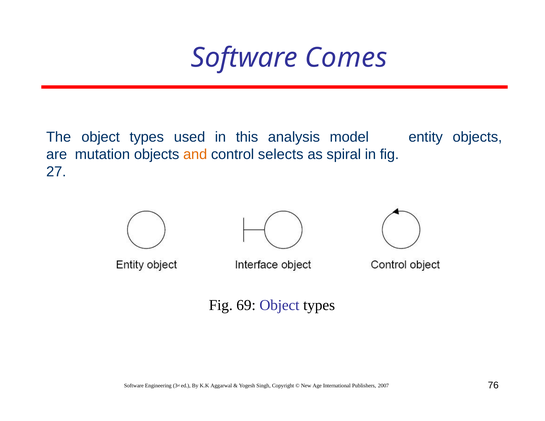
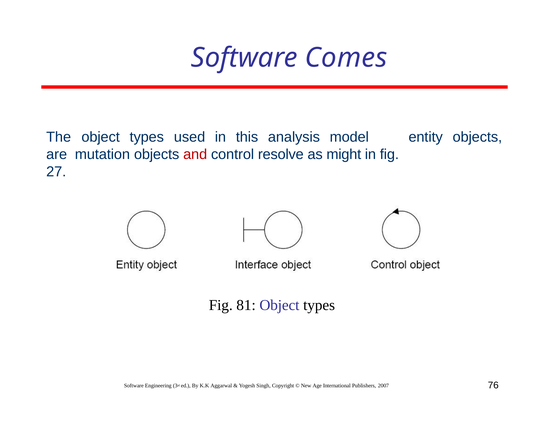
and colour: orange -> red
selects: selects -> resolve
spiral: spiral -> might
69: 69 -> 81
